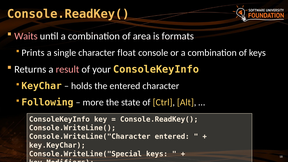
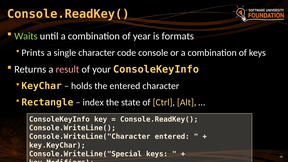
Waits colour: pink -> light green
area: area -> year
float: float -> code
Following: Following -> Rectangle
more: more -> index
